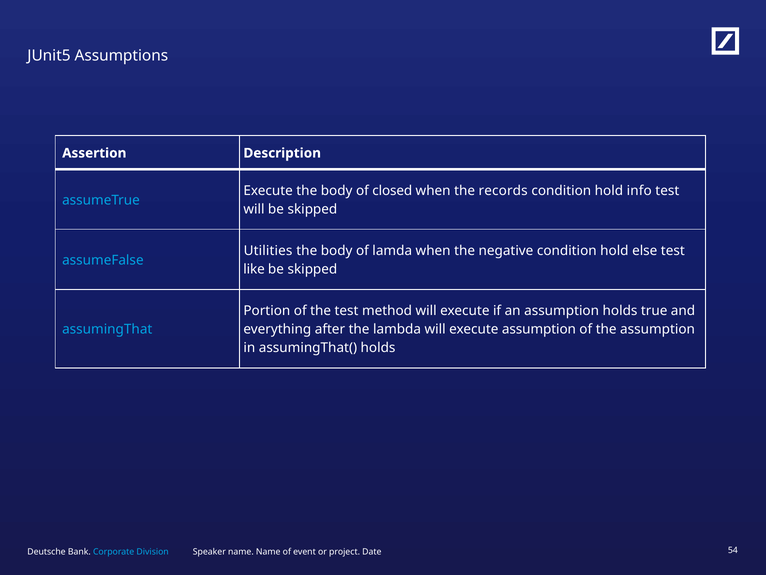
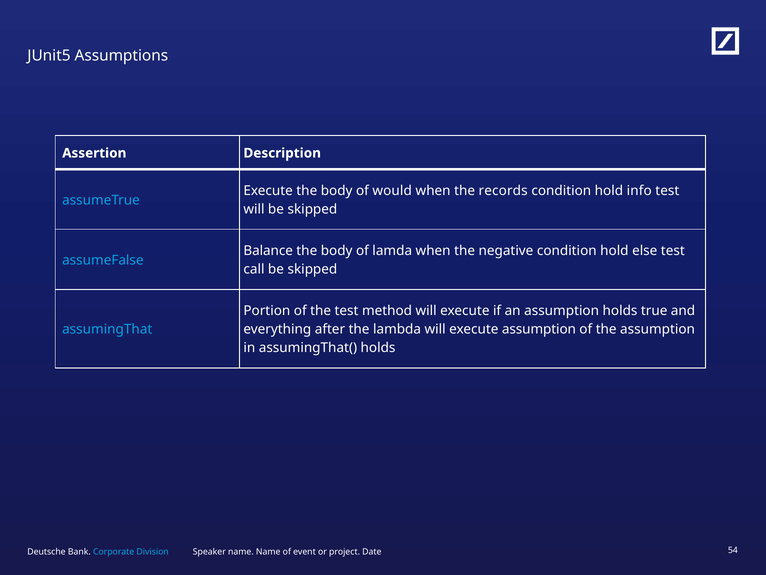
closed: closed -> would
Utilities: Utilities -> Balance
like: like -> call
